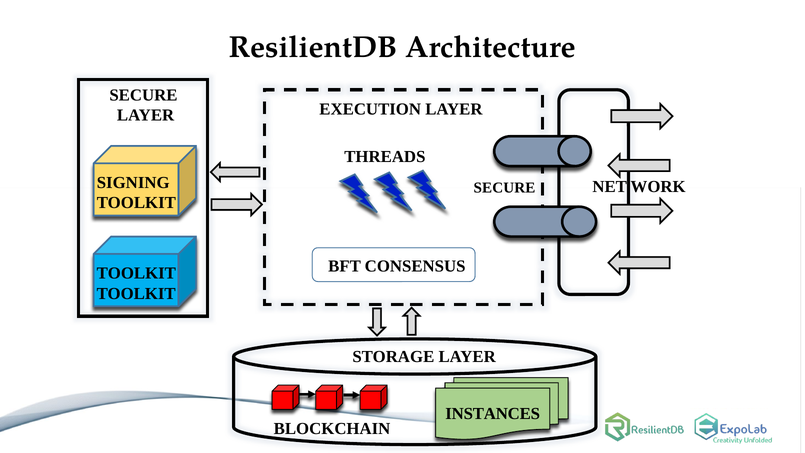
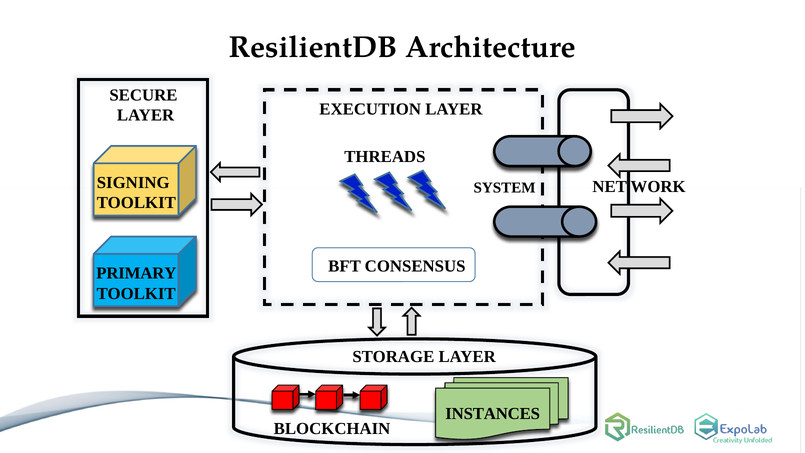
SECURE at (504, 188): SECURE -> SYSTEM
TOOLKIT at (136, 273): TOOLKIT -> PRIMARY
